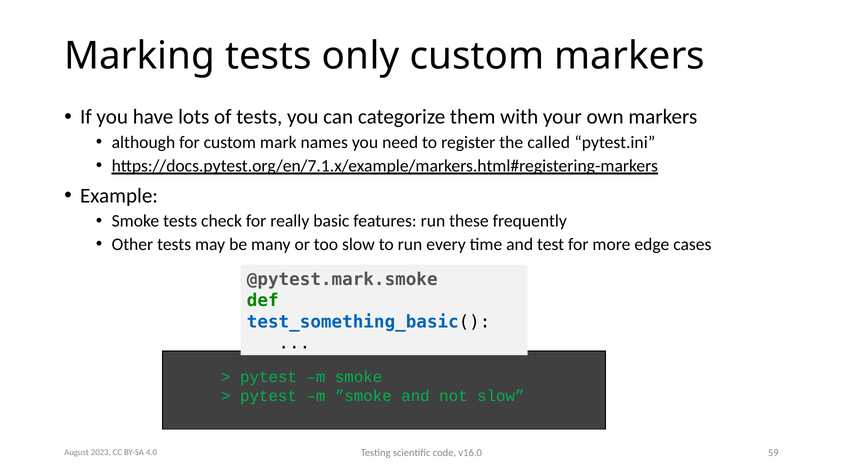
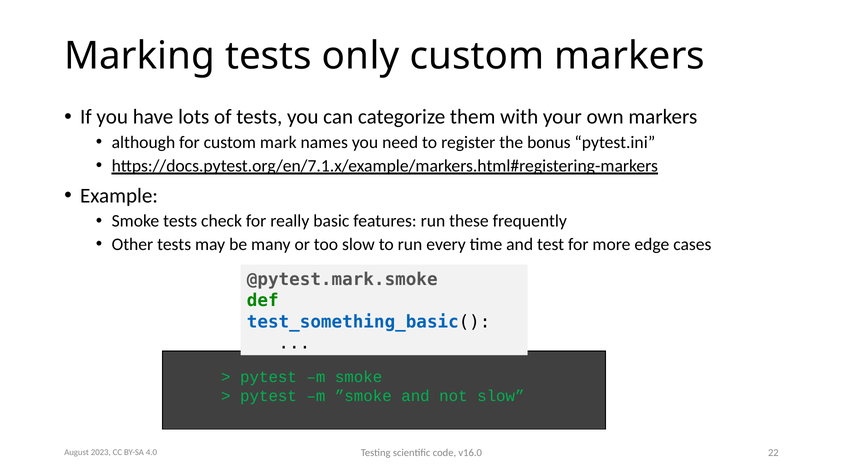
called: called -> bonus
59: 59 -> 22
